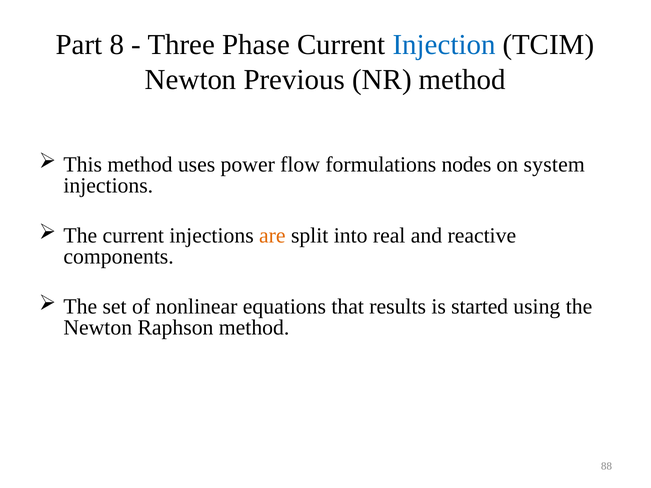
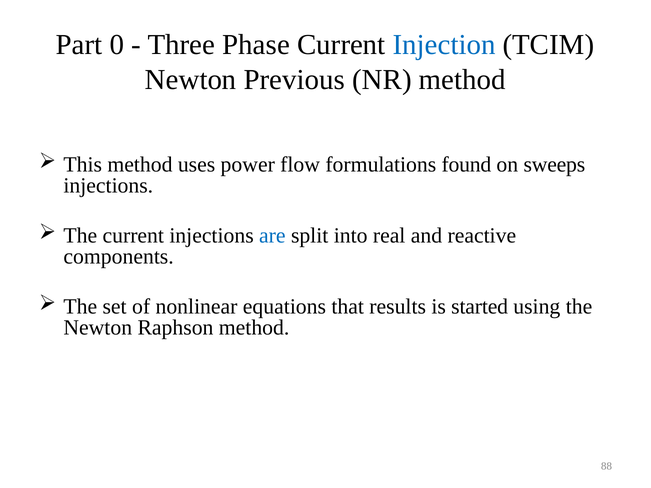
8: 8 -> 0
nodes: nodes -> found
system: system -> sweeps
are colour: orange -> blue
